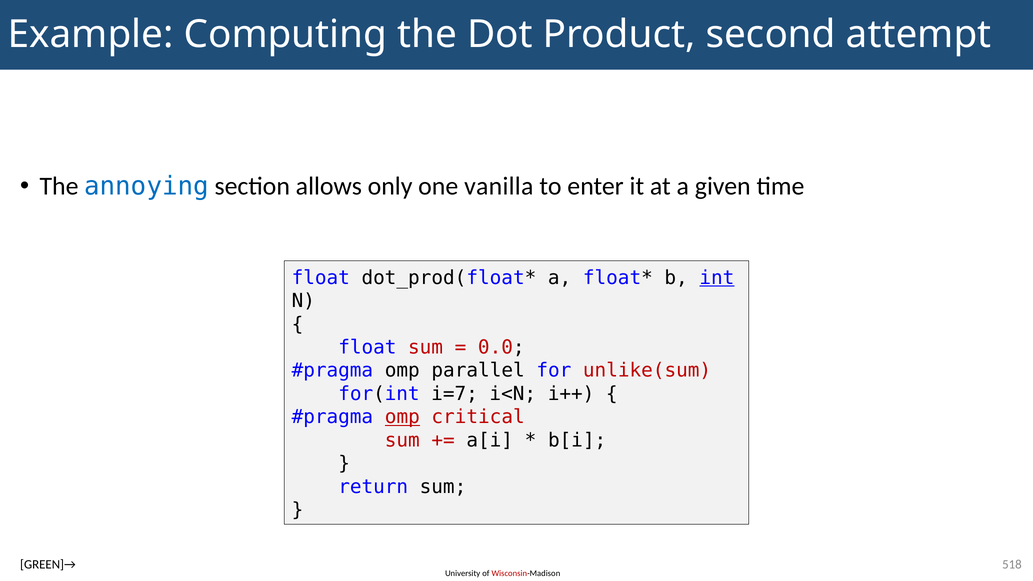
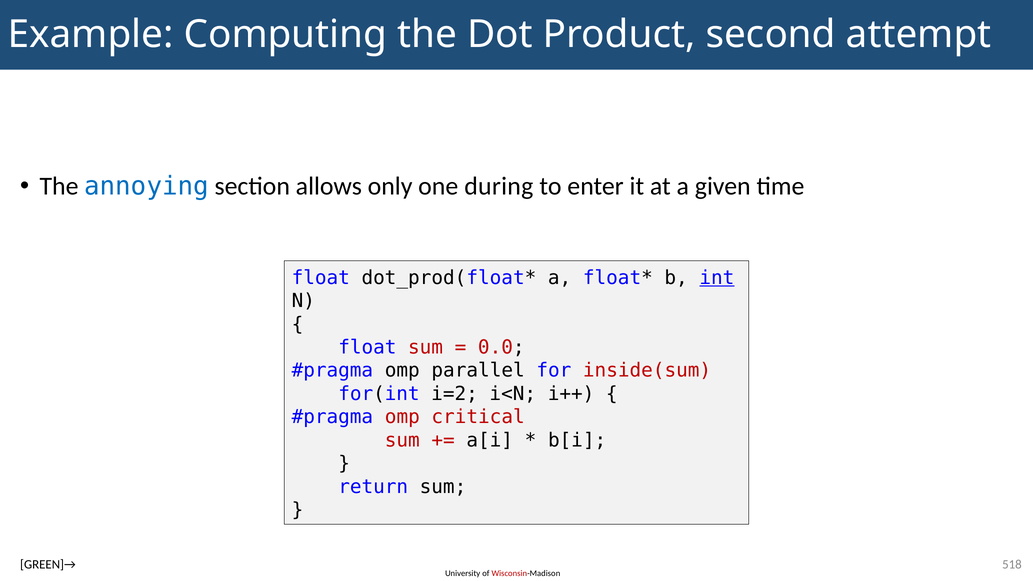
vanilla: vanilla -> during
unlike(sum: unlike(sum -> inside(sum
i=7: i=7 -> i=2
omp at (402, 417) underline: present -> none
